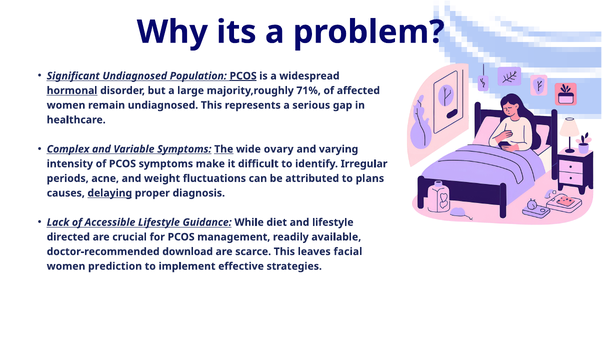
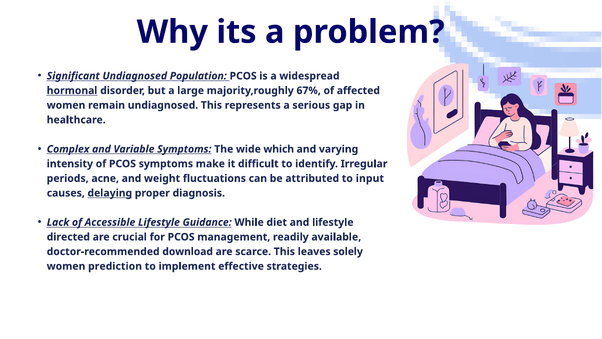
PCOS at (243, 76) underline: present -> none
71%: 71% -> 67%
The underline: present -> none
ovary: ovary -> which
plans: plans -> input
facial: facial -> solely
